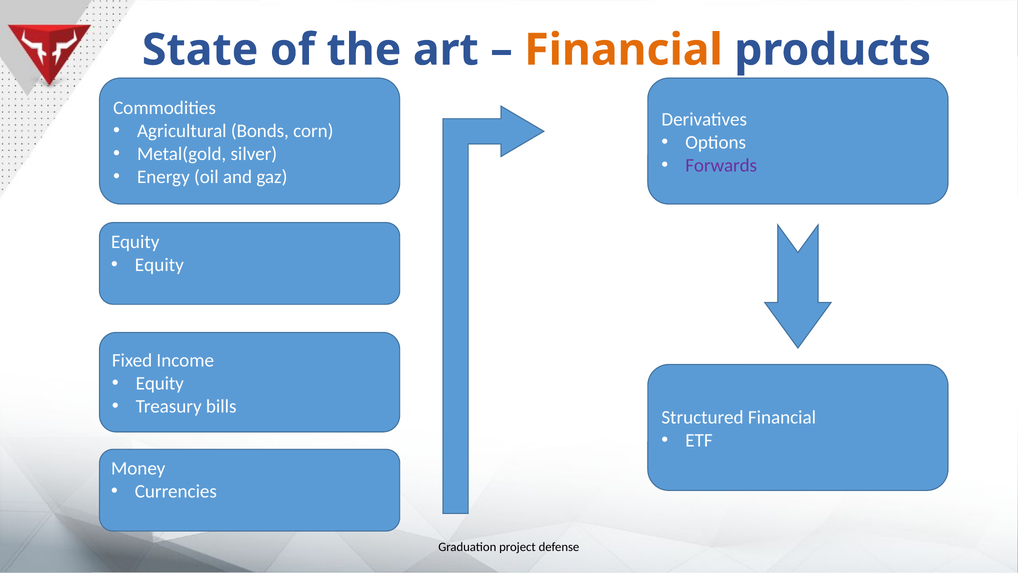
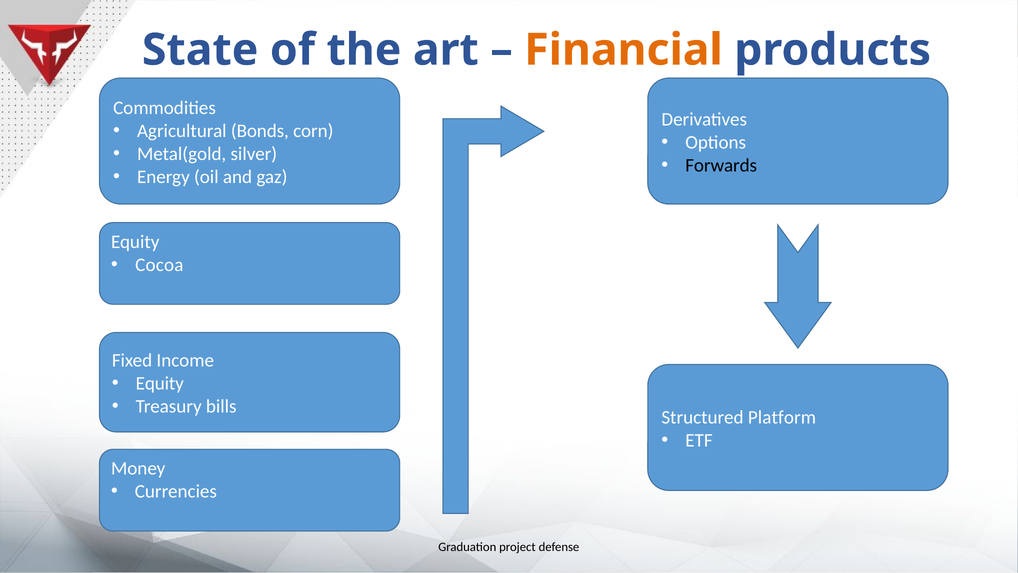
Forwards colour: purple -> black
Equity at (159, 265): Equity -> Cocoa
Structured Financial: Financial -> Platform
